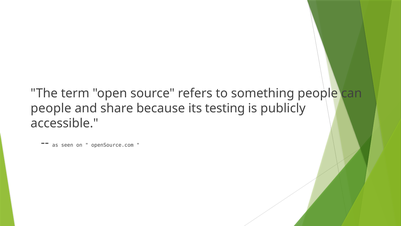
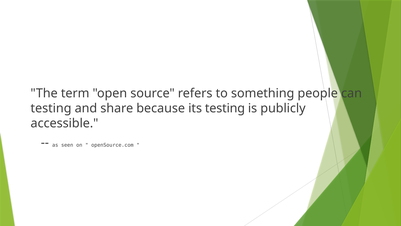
people at (51, 108): people -> testing
